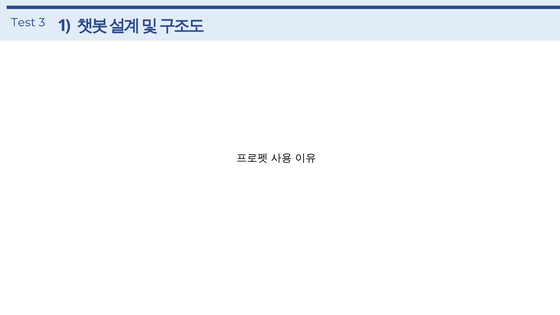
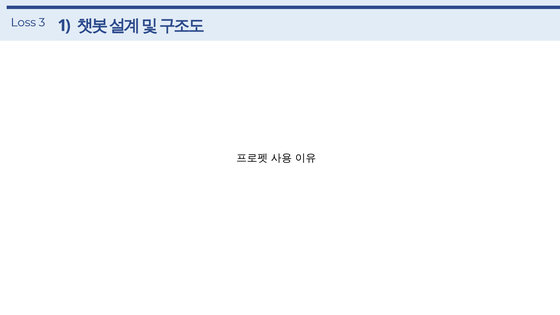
Test: Test -> Loss
